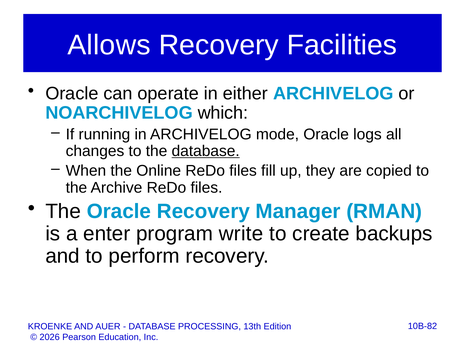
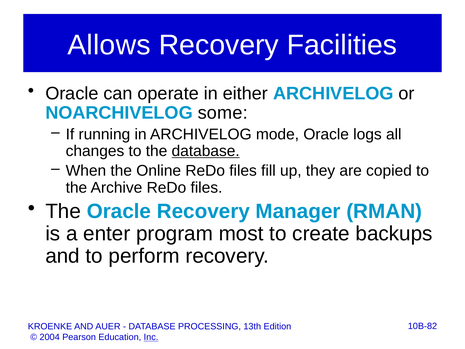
which: which -> some
write: write -> most
2026: 2026 -> 2004
Inc underline: none -> present
